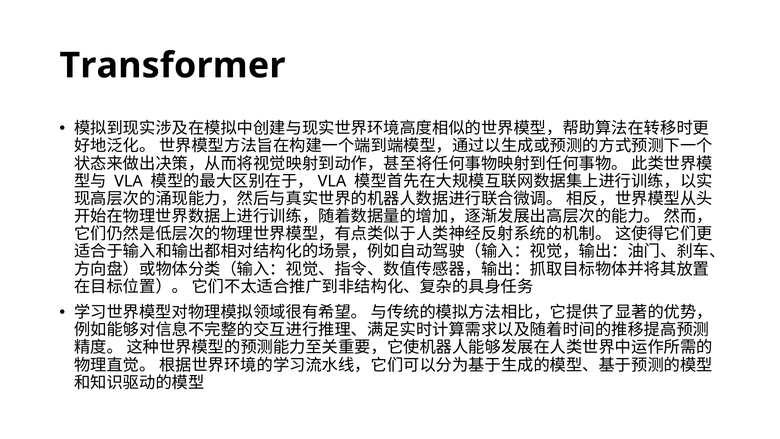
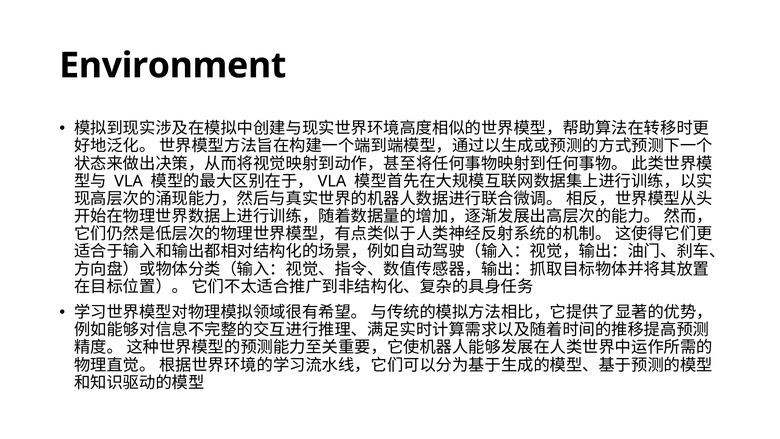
Transformer: Transformer -> Environment
